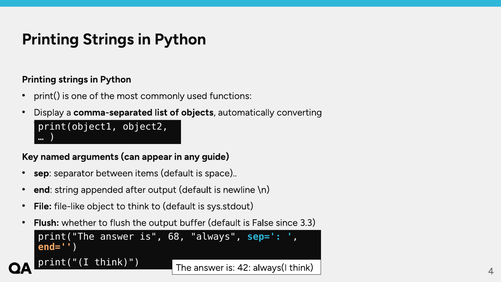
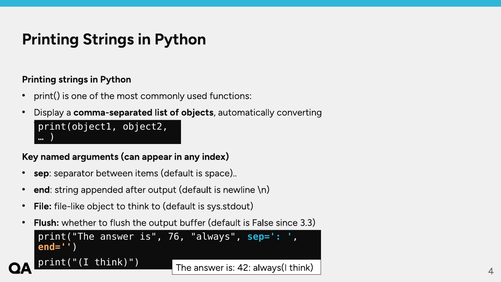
guide: guide -> index
68: 68 -> 76
